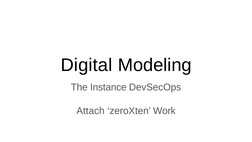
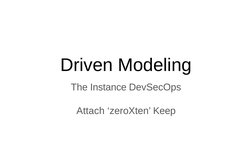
Digital: Digital -> Driven
Work: Work -> Keep
